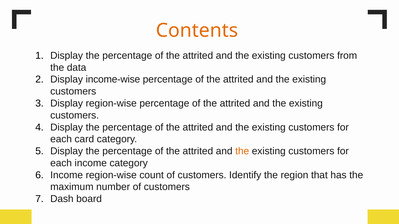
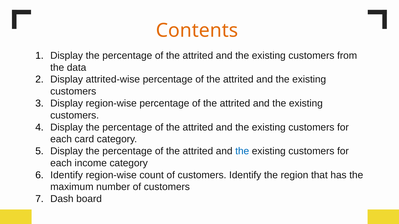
income-wise: income-wise -> attrited-wise
the at (242, 151) colour: orange -> blue
Income at (67, 175): Income -> Identify
